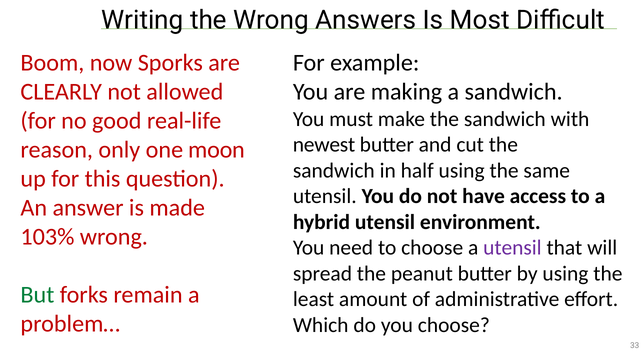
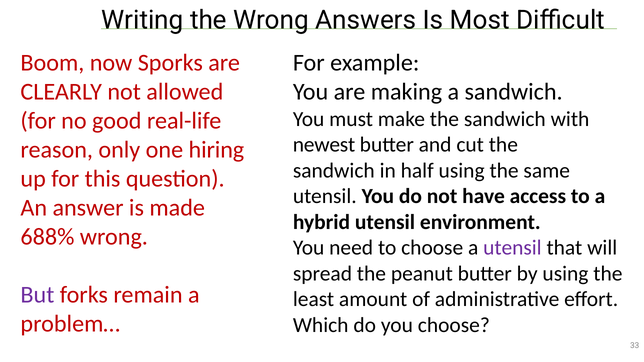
moon: moon -> hiring
103%: 103% -> 688%
But colour: green -> purple
